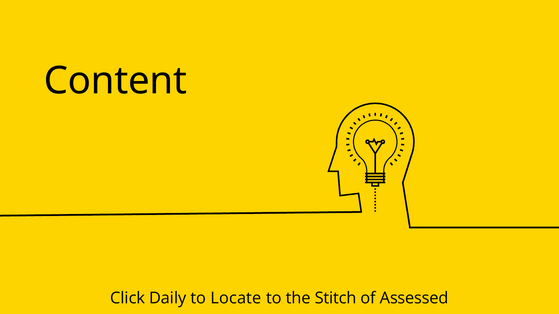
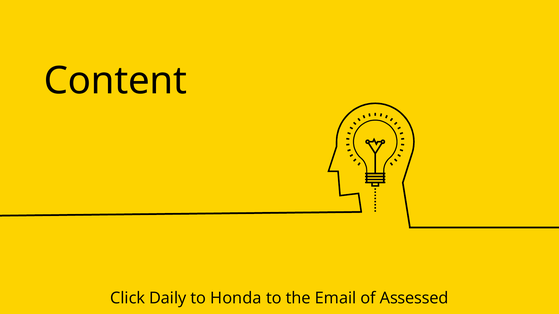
Locate: Locate -> Honda
Stitch: Stitch -> Email
